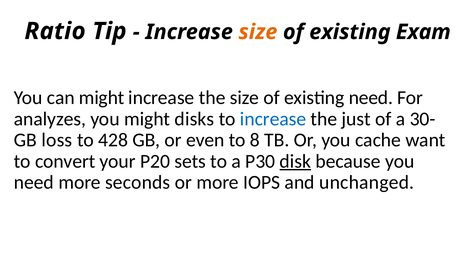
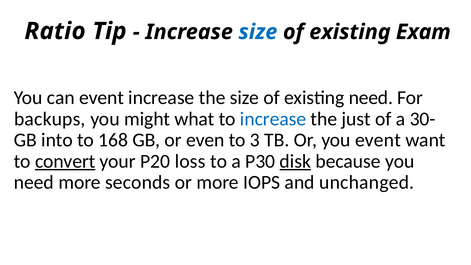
size at (258, 32) colour: orange -> blue
can might: might -> event
analyzes: analyzes -> backups
disks: disks -> what
loss: loss -> into
428: 428 -> 168
8: 8 -> 3
you cache: cache -> event
convert underline: none -> present
sets: sets -> loss
